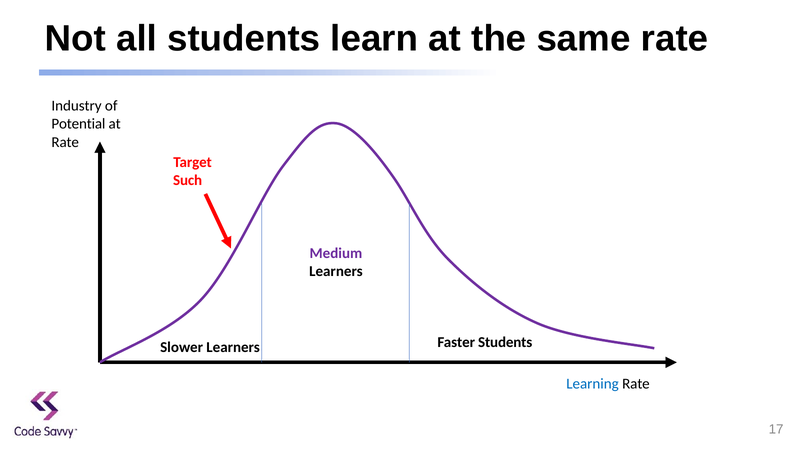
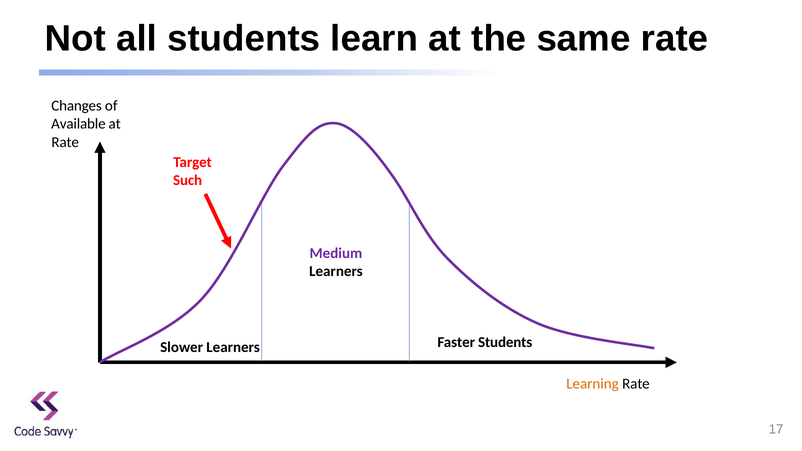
Industry: Industry -> Changes
Potential: Potential -> Available
Learning colour: blue -> orange
